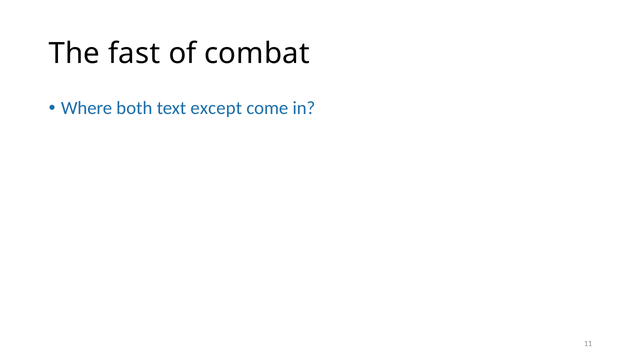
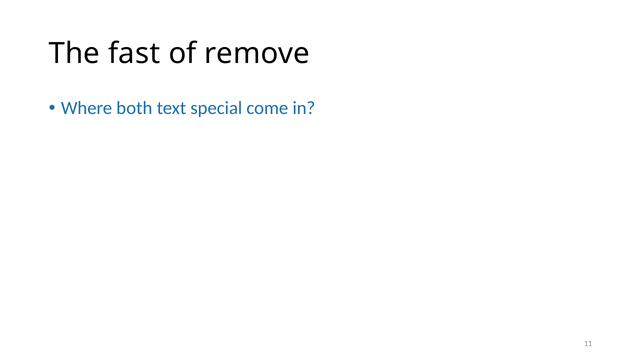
combat: combat -> remove
except: except -> special
